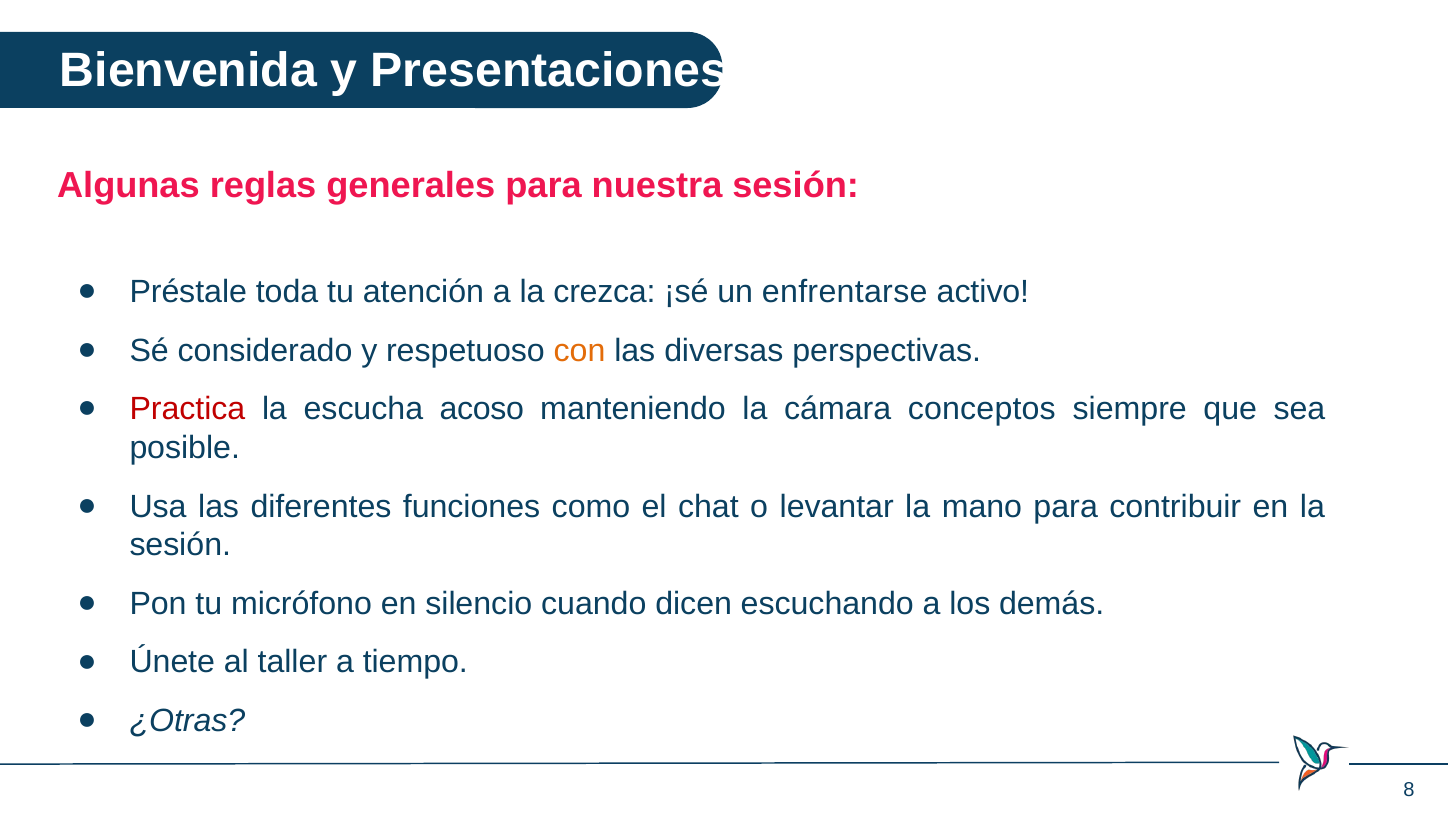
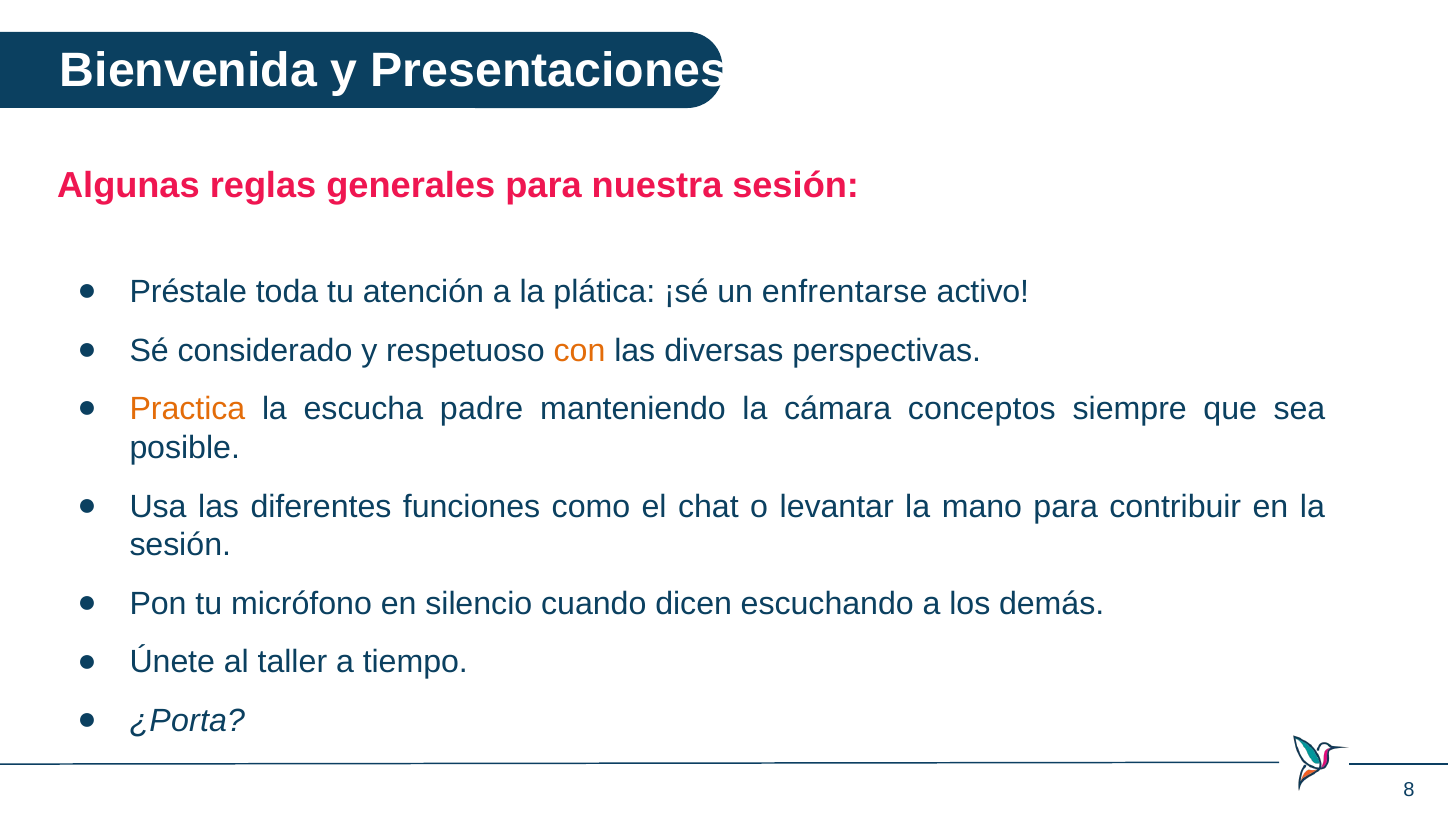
crezca: crezca -> plática
Practica colour: red -> orange
acoso: acoso -> padre
¿Otras: ¿Otras -> ¿Porta
